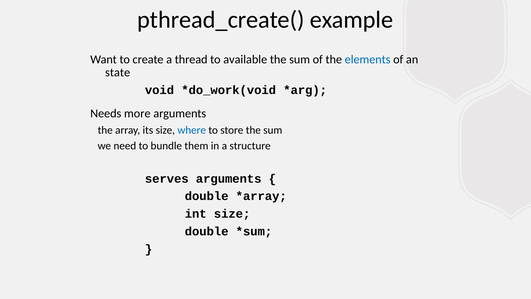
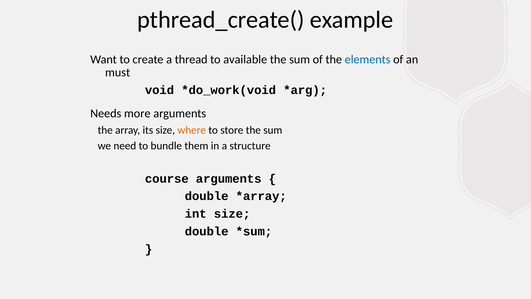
state: state -> must
where colour: blue -> orange
serves: serves -> course
